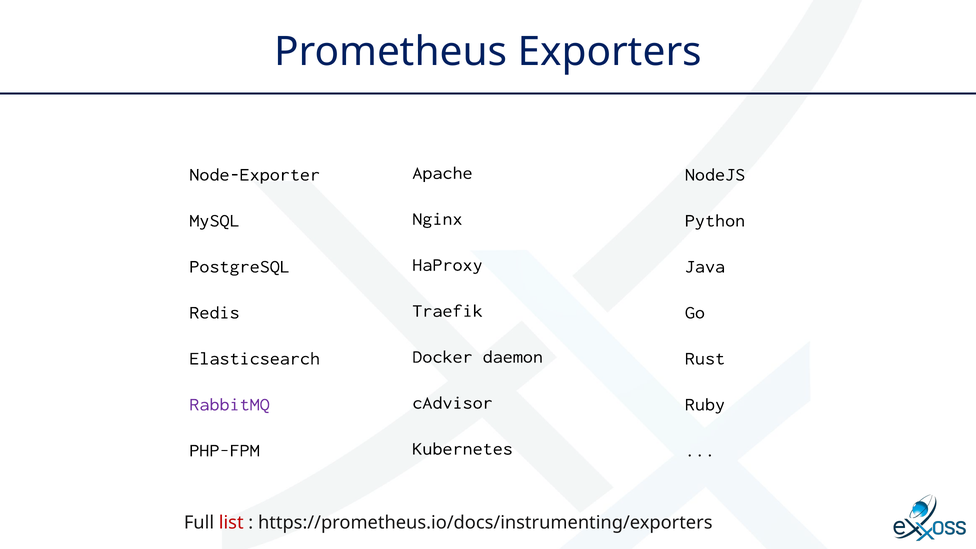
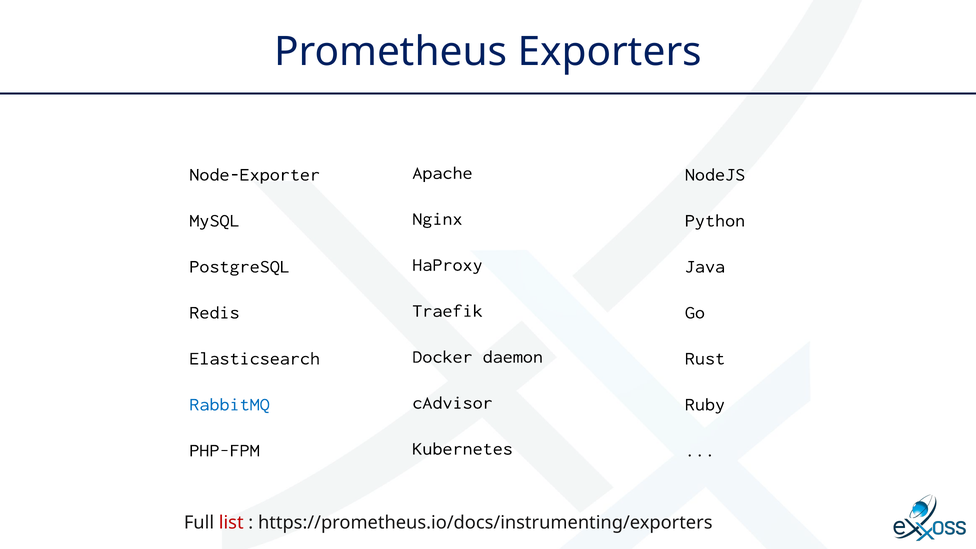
RabbitMQ colour: purple -> blue
